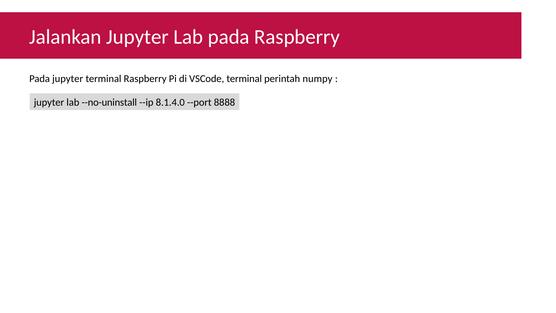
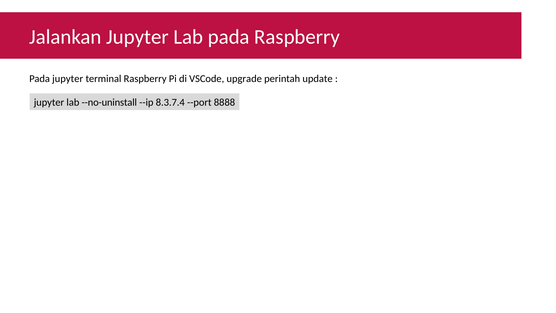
VSCode terminal: terminal -> upgrade
numpy: numpy -> update
8.1.4.0: 8.1.4.0 -> 8.3.7.4
